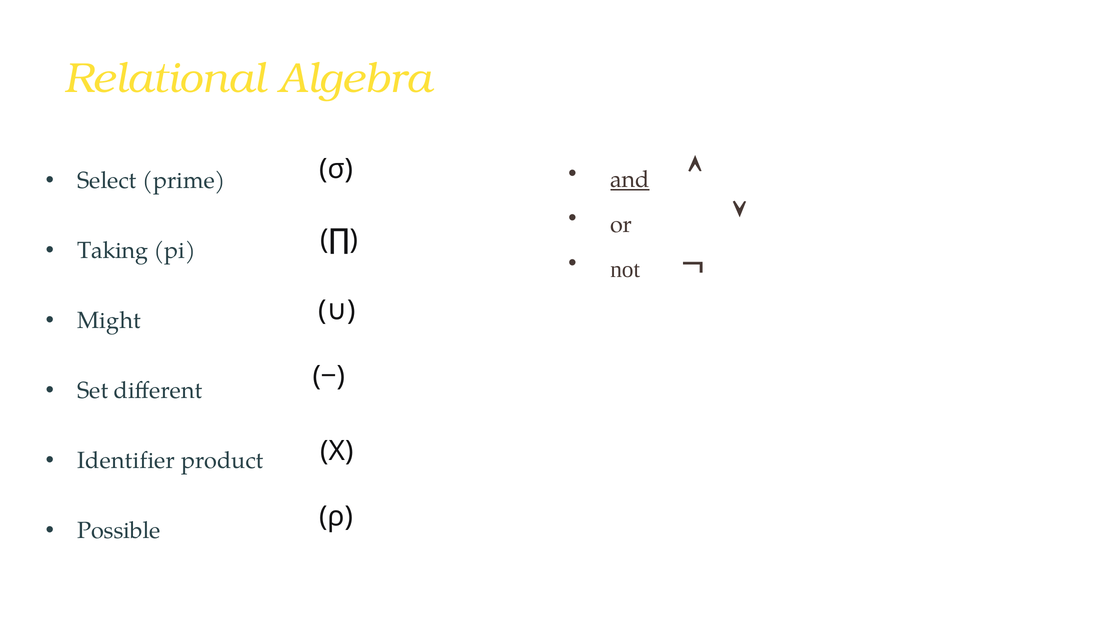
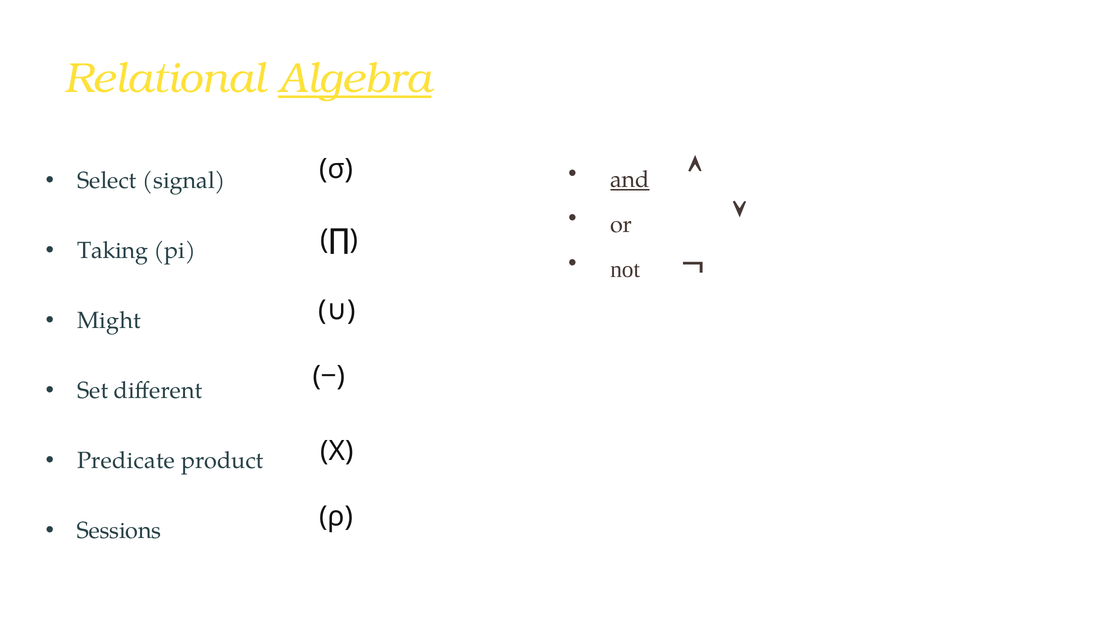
Algebra underline: none -> present
prime: prime -> signal
Identifier: Identifier -> Predicate
Possible: Possible -> Sessions
